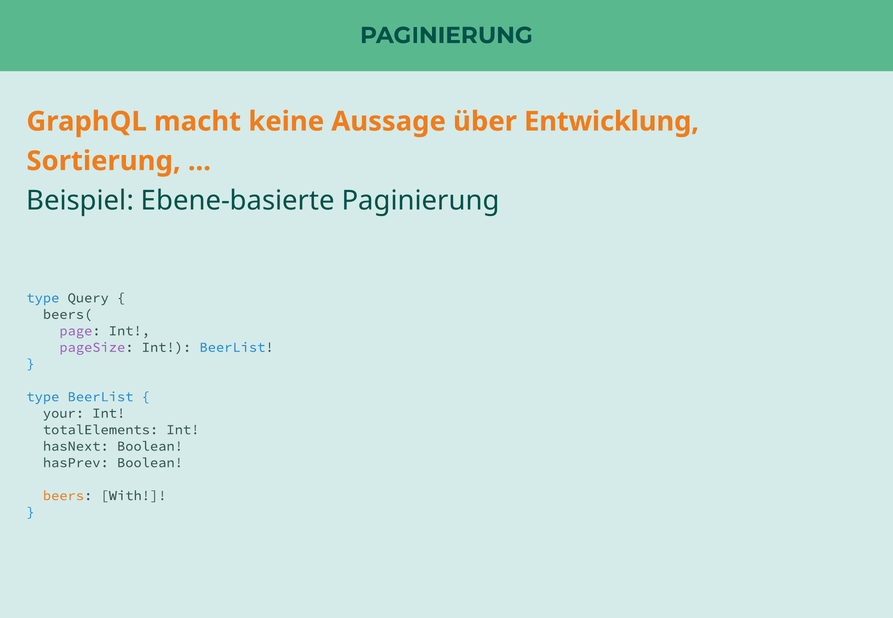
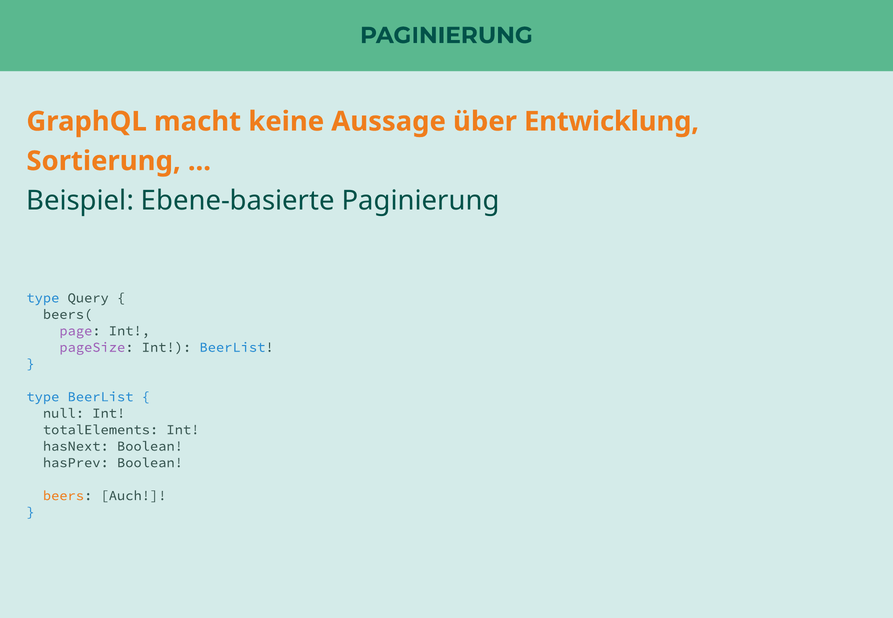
your: your -> null
With: With -> Auch
